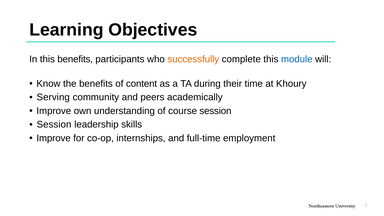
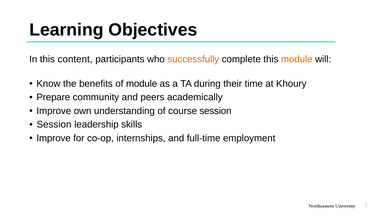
this benefits: benefits -> content
module at (297, 59) colour: blue -> orange
of content: content -> module
Serving: Serving -> Prepare
